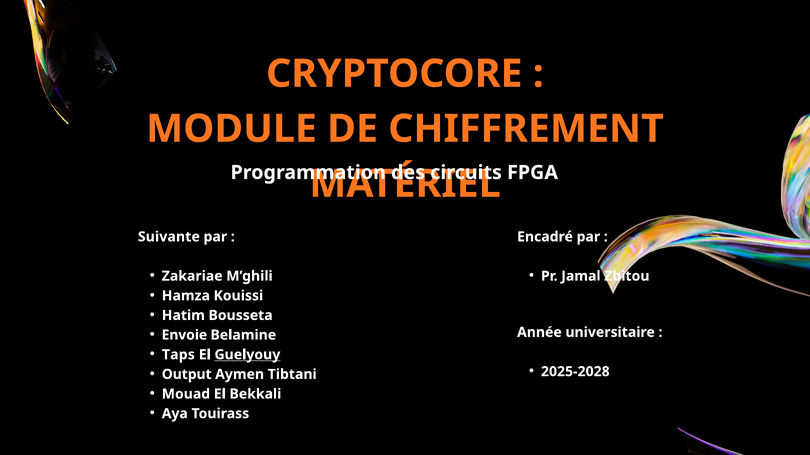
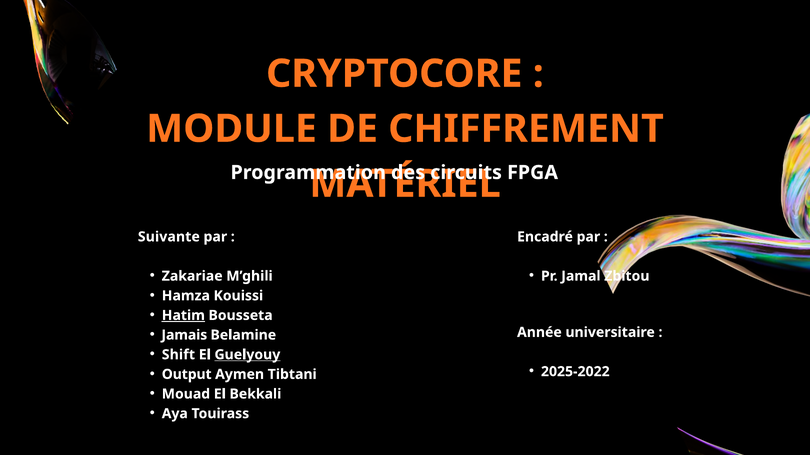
Hatim underline: none -> present
Envoie: Envoie -> Jamais
Taps: Taps -> Shift
2025-2028: 2025-2028 -> 2025-2022
